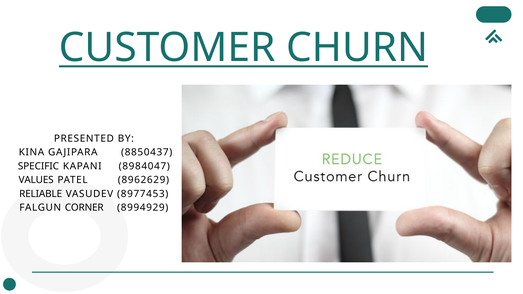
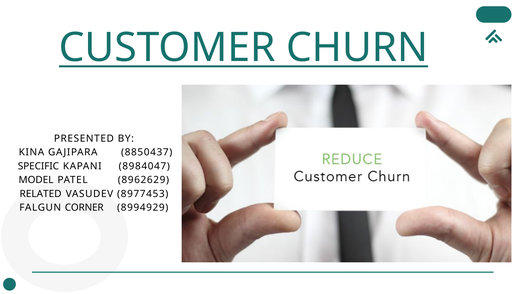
VALUES: VALUES -> MODEL
RELIABLE: RELIABLE -> RELATED
